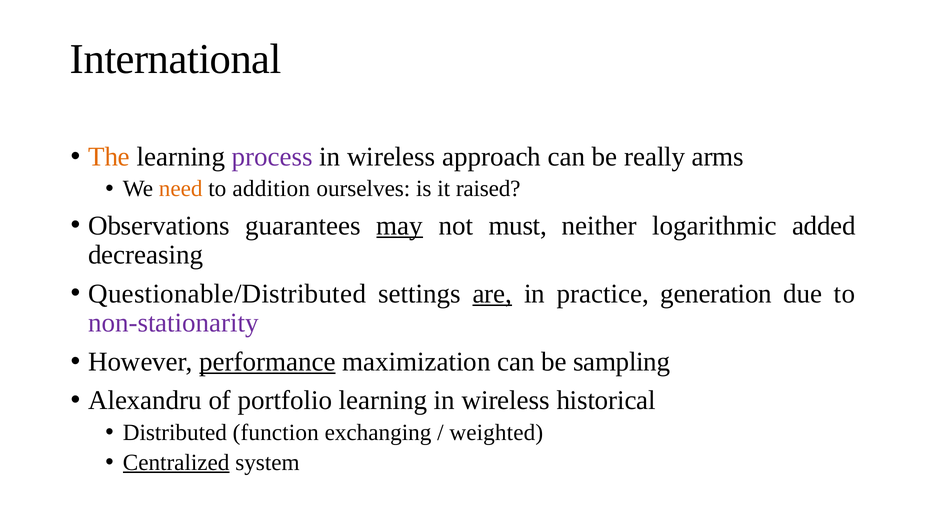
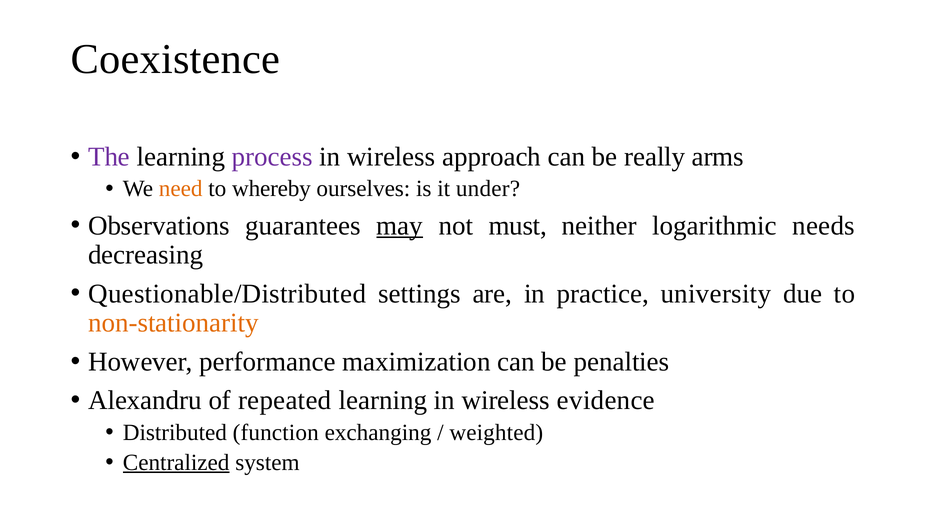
International: International -> Coexistence
The colour: orange -> purple
addition: addition -> whereby
raised: raised -> under
added: added -> needs
are underline: present -> none
generation: generation -> university
non-stationarity colour: purple -> orange
performance underline: present -> none
sampling: sampling -> penalties
portfolio: portfolio -> repeated
historical: historical -> evidence
